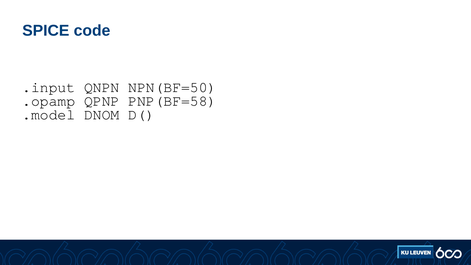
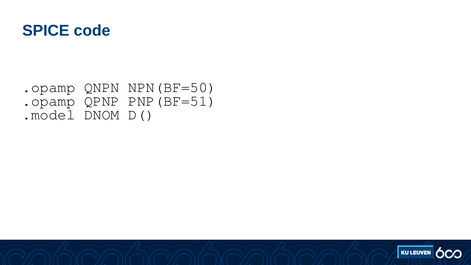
.input at (49, 87): .input -> .opamp
PNP(BF=58: PNP(BF=58 -> PNP(BF=51
